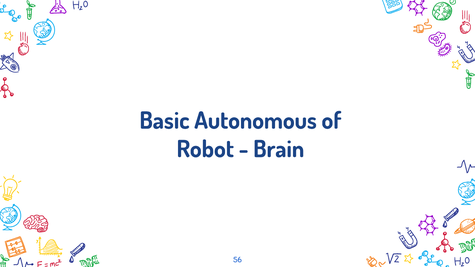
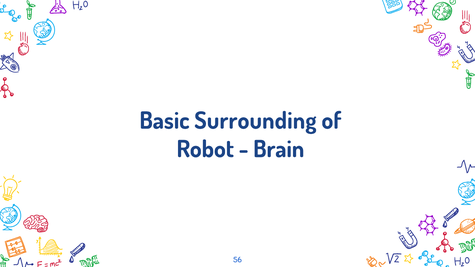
Autonomous: Autonomous -> Surrounding
